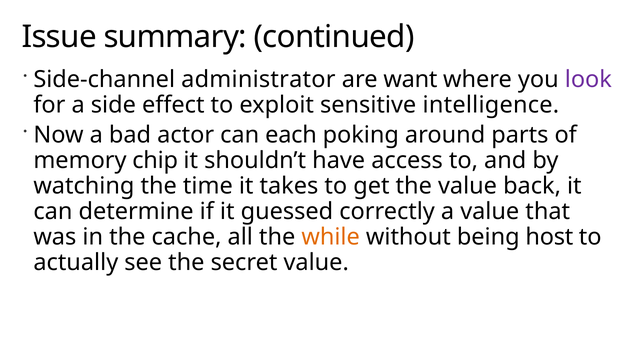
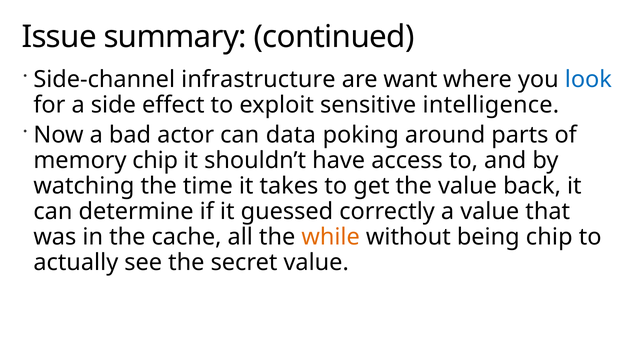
administrator: administrator -> infrastructure
look colour: purple -> blue
each: each -> data
being host: host -> chip
